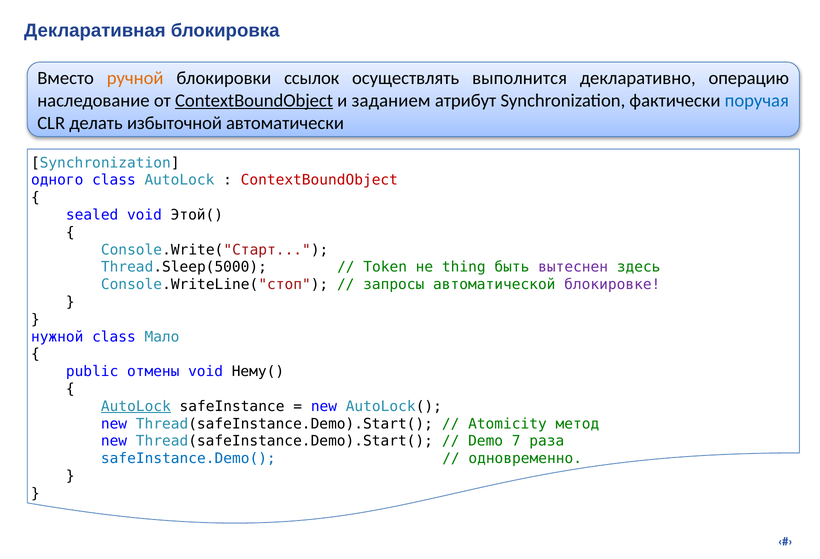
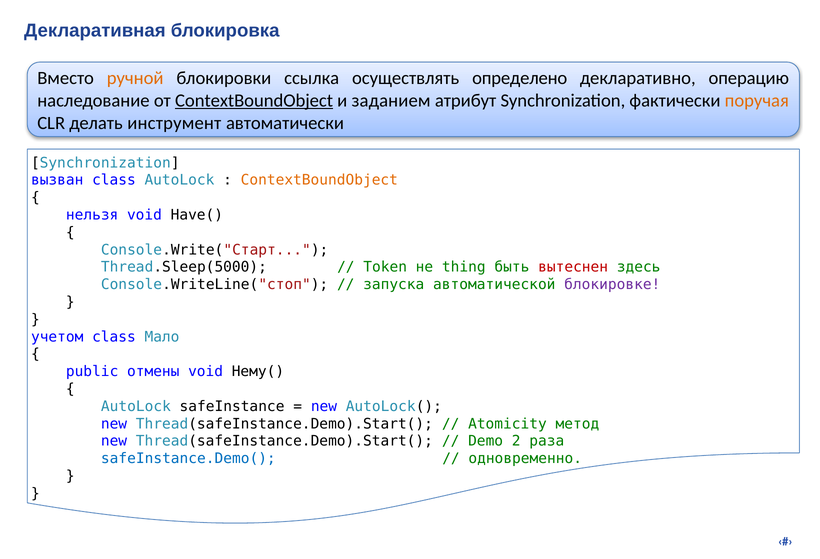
ссылок: ссылок -> ссылка
выполнится: выполнится -> определено
поручая colour: blue -> orange
избыточной: избыточной -> инструмент
одного: одного -> вызван
ContextBoundObject at (319, 180) colour: red -> orange
sealed: sealed -> нельзя
Этой(: Этой( -> Have(
вытеснен colour: purple -> red
запросы: запросы -> запуска
нужной: нужной -> учетом
AutoLock at (136, 406) underline: present -> none
7: 7 -> 2
